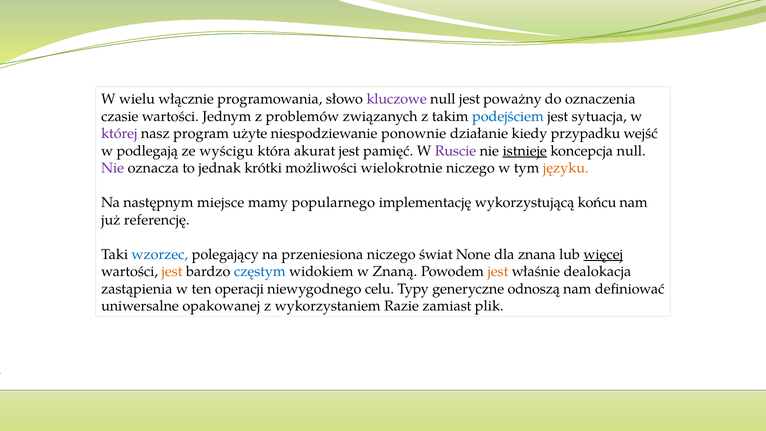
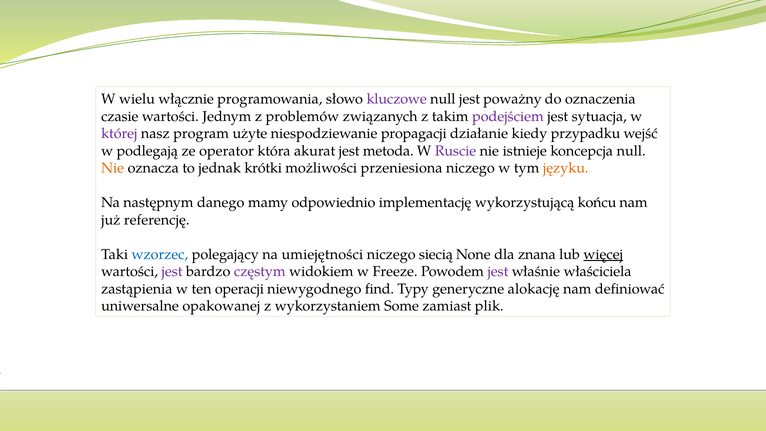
podejściem colour: blue -> purple
ponownie: ponownie -> propagacji
wyścigu: wyścigu -> operator
pamięć: pamięć -> metoda
istnieje underline: present -> none
Nie at (113, 168) colour: purple -> orange
wielokrotnie: wielokrotnie -> przeniesiona
miejsce: miejsce -> danego
popularnego: popularnego -> odpowiednio
przeniesiona: przeniesiona -> umiejętności
świat: świat -> siecią
jest at (172, 271) colour: orange -> purple
częstym colour: blue -> purple
Znaną: Znaną -> Freeze
jest at (498, 271) colour: orange -> purple
dealokacja: dealokacja -> właściciela
celu: celu -> find
odnoszą: odnoszą -> alokację
Razie: Razie -> Some
